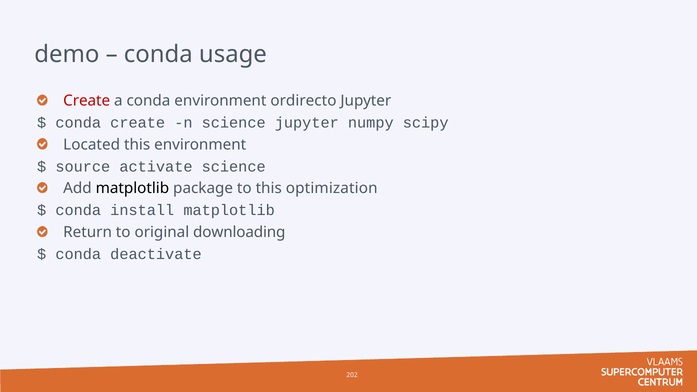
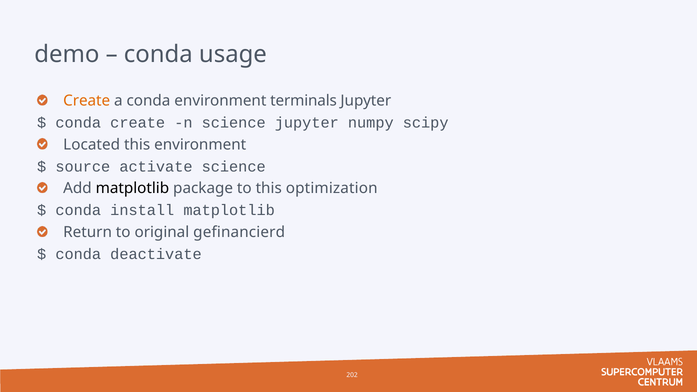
Create at (87, 101) colour: red -> orange
ordirecto: ordirecto -> terminals
downloading: downloading -> gefinancierd
